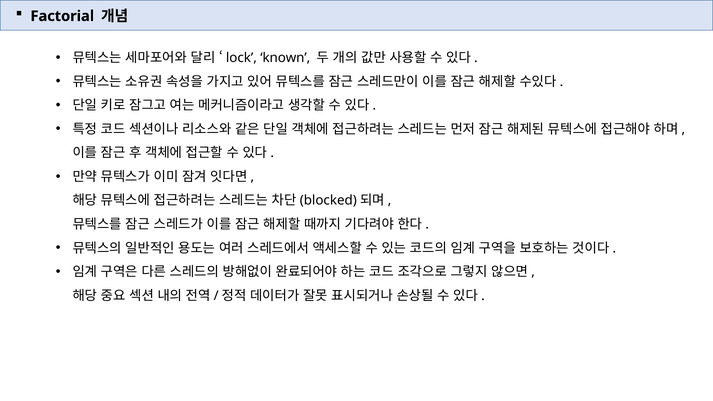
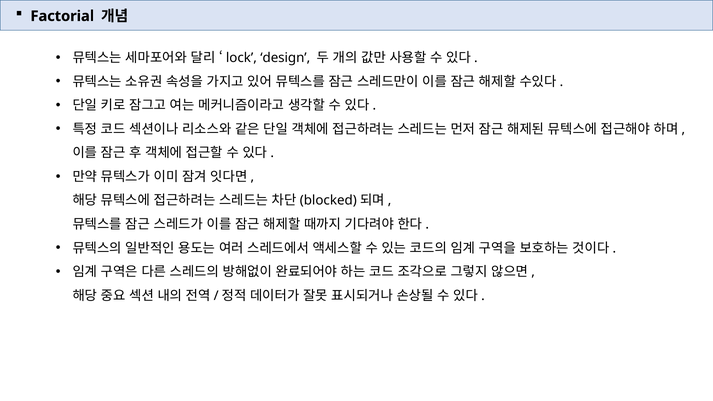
known: known -> design
